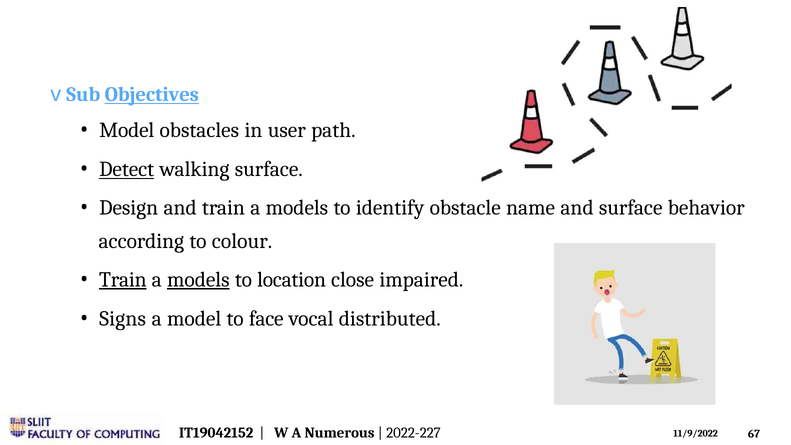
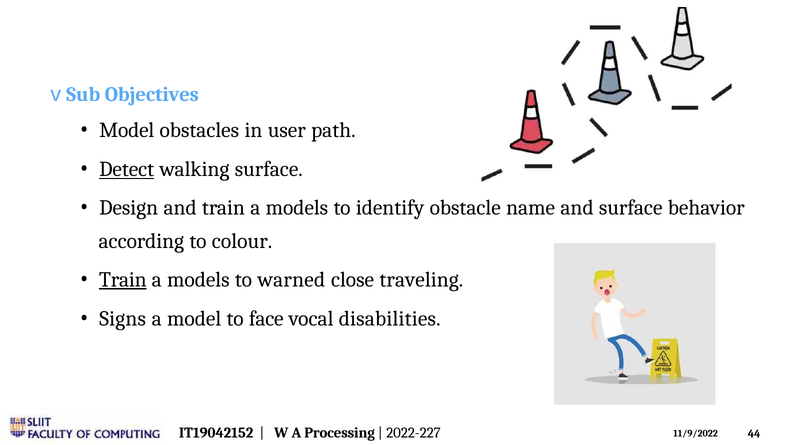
Objectives underline: present -> none
models at (198, 279) underline: present -> none
location: location -> warned
impaired: impaired -> traveling
distributed: distributed -> disabilities
Numerous: Numerous -> Processing
67: 67 -> 44
